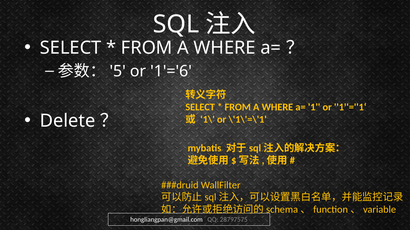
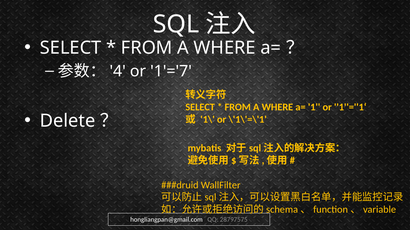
5: 5 -> 4
1'='6: 1'='6 -> 1'='7
